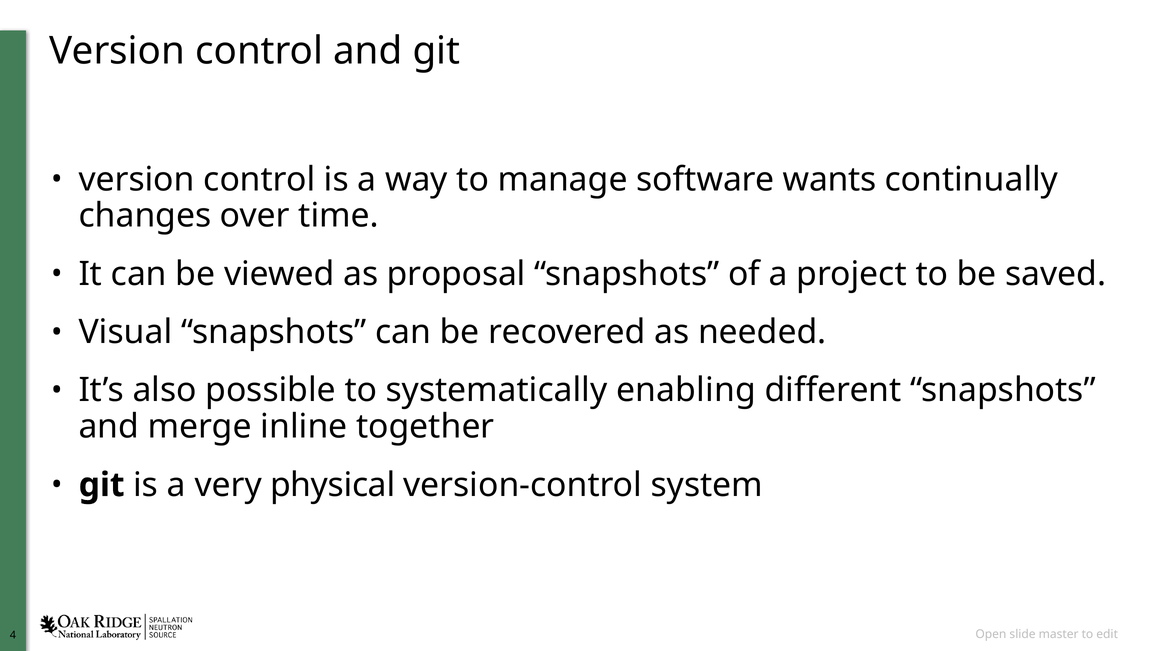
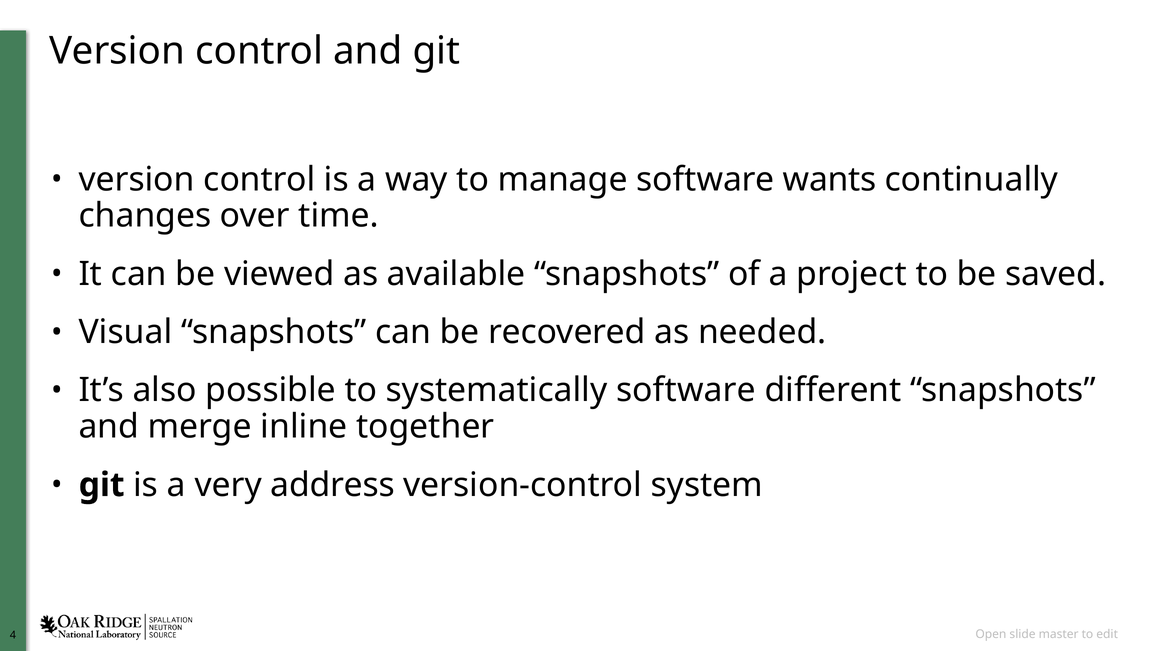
proposal: proposal -> available
systematically enabling: enabling -> software
physical: physical -> address
